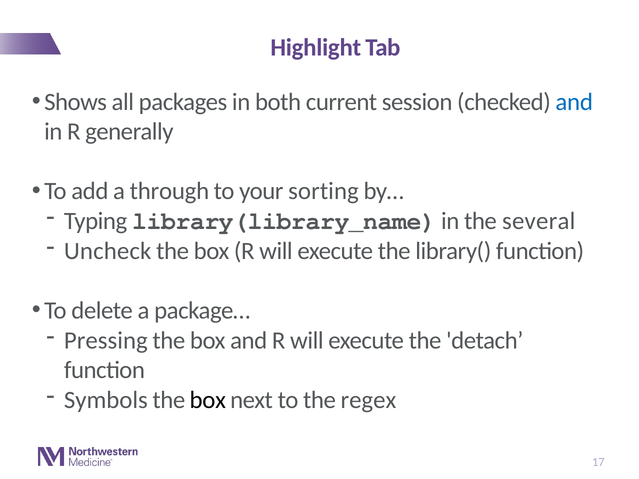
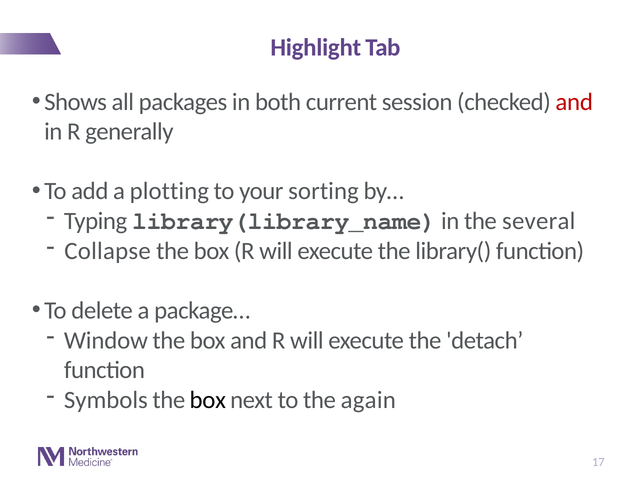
and at (574, 102) colour: blue -> red
through: through -> plotting
Uncheck: Uncheck -> Collapse
Pressing: Pressing -> Window
regex: regex -> again
